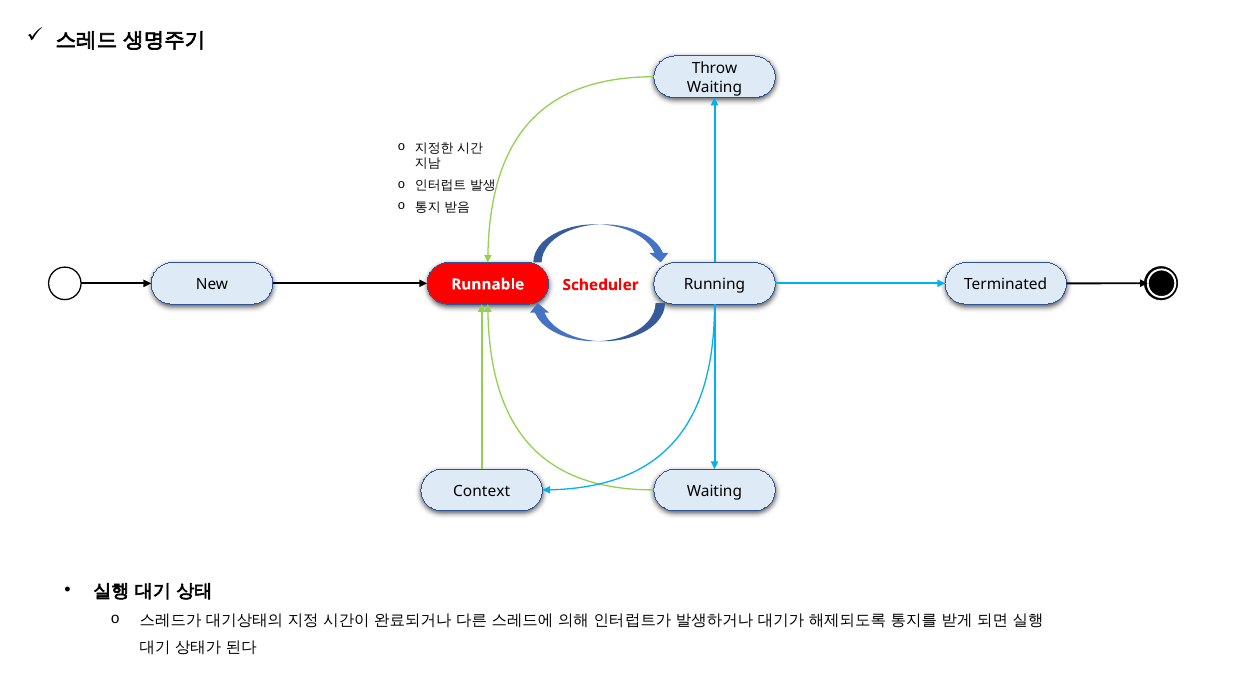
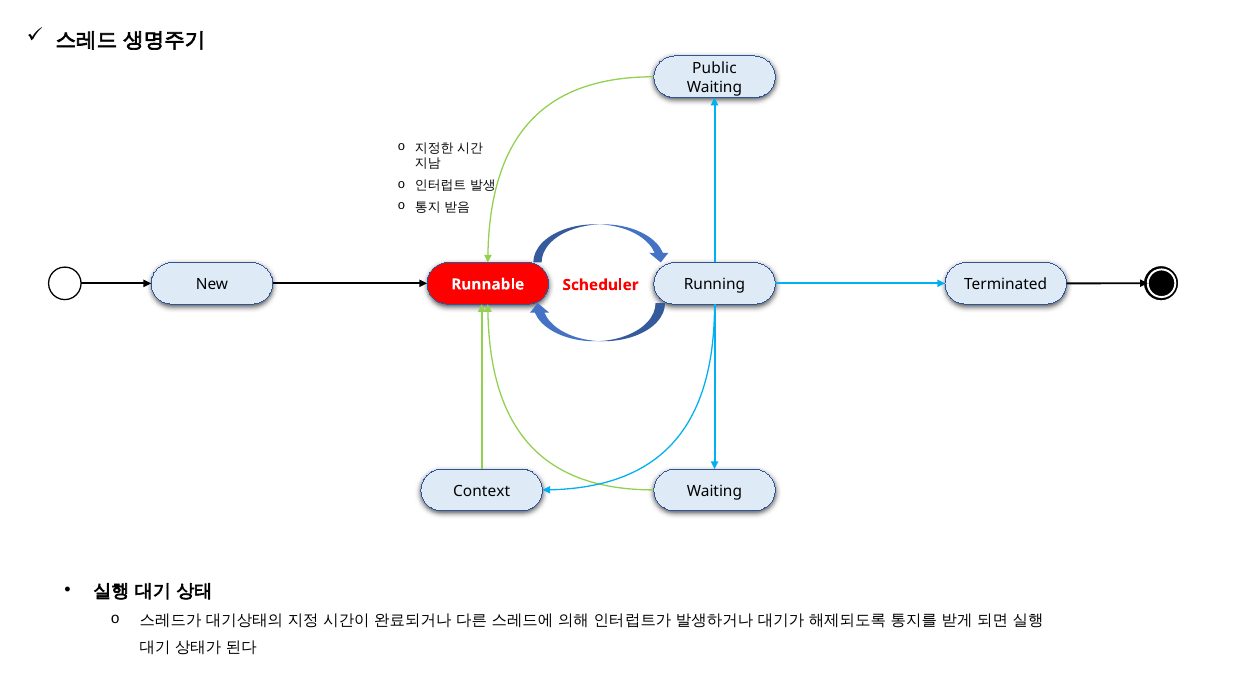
Throw: Throw -> Public
